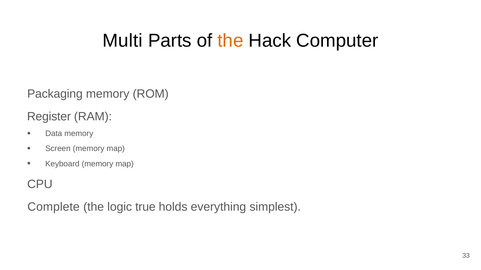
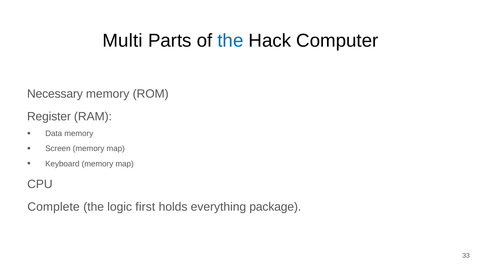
the at (230, 41) colour: orange -> blue
Packaging: Packaging -> Necessary
true: true -> first
simplest: simplest -> package
